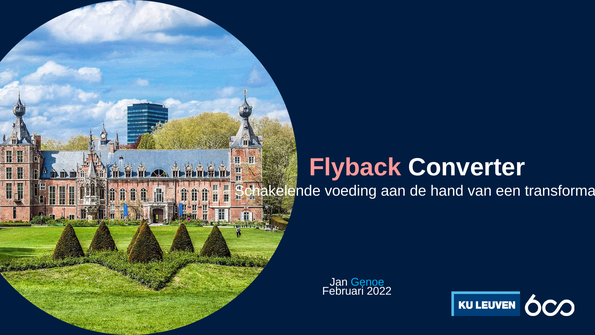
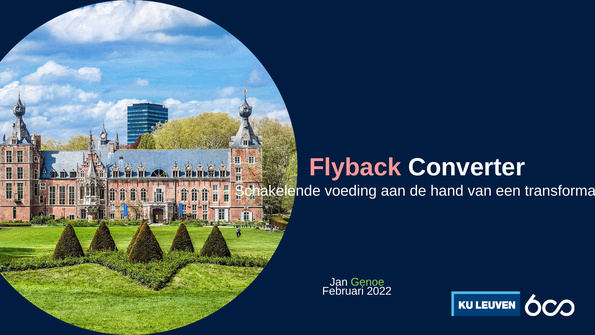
Genoe colour: light blue -> light green
